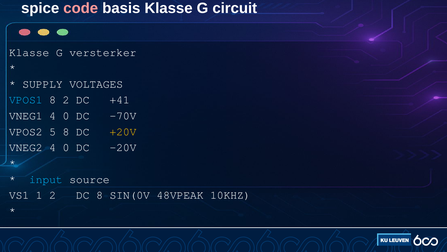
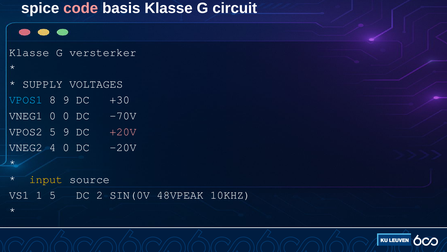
8 2: 2 -> 9
+41: +41 -> +30
VNEG1 4: 4 -> 0
5 8: 8 -> 9
+20V colour: yellow -> pink
input colour: light blue -> yellow
1 2: 2 -> 5
DC 8: 8 -> 2
